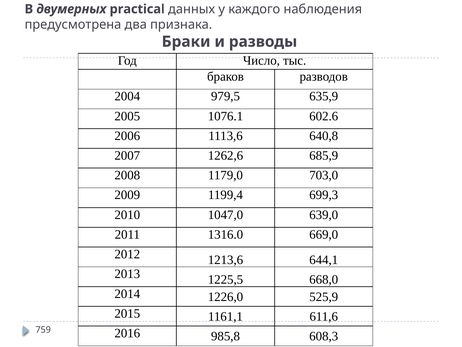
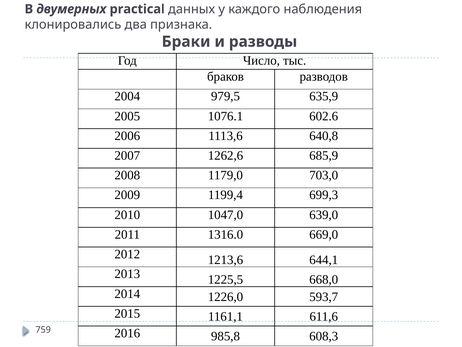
предусмотрена: предусмотрена -> клонировались
525,9: 525,9 -> 593,7
